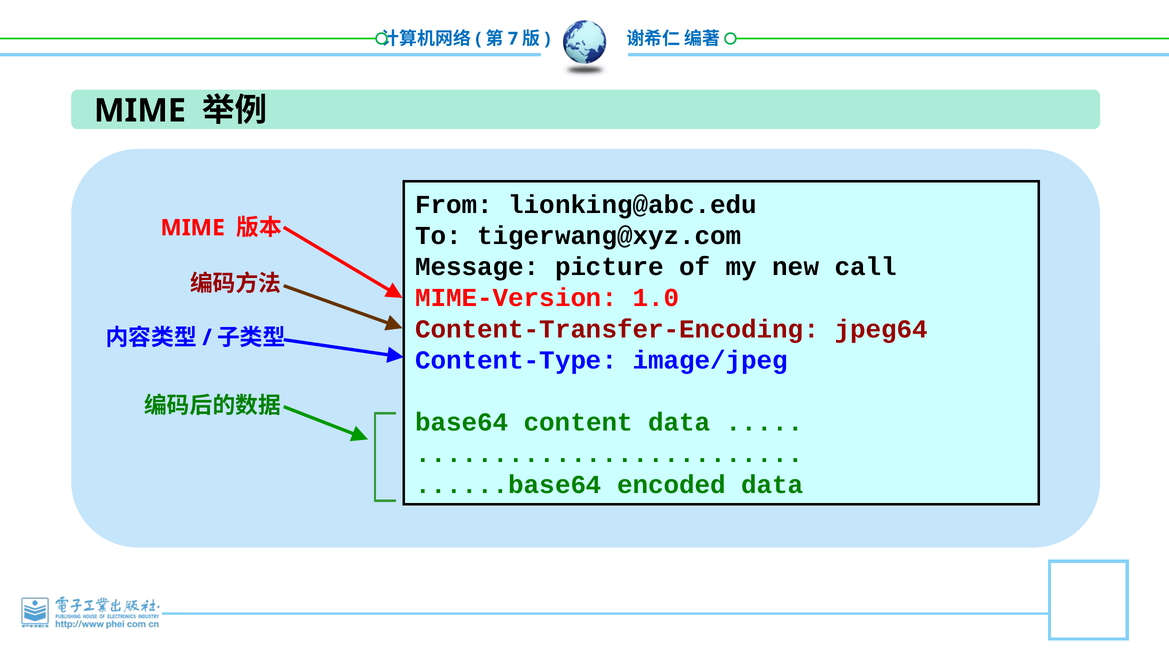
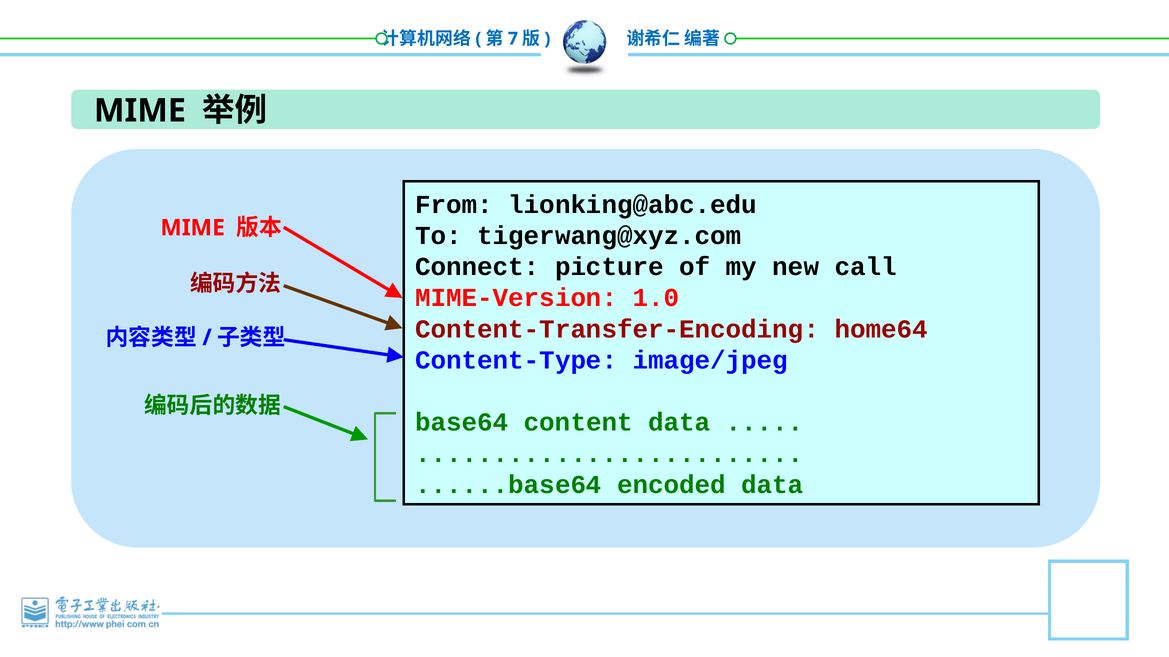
Message: Message -> Connect
jpeg64: jpeg64 -> home64
